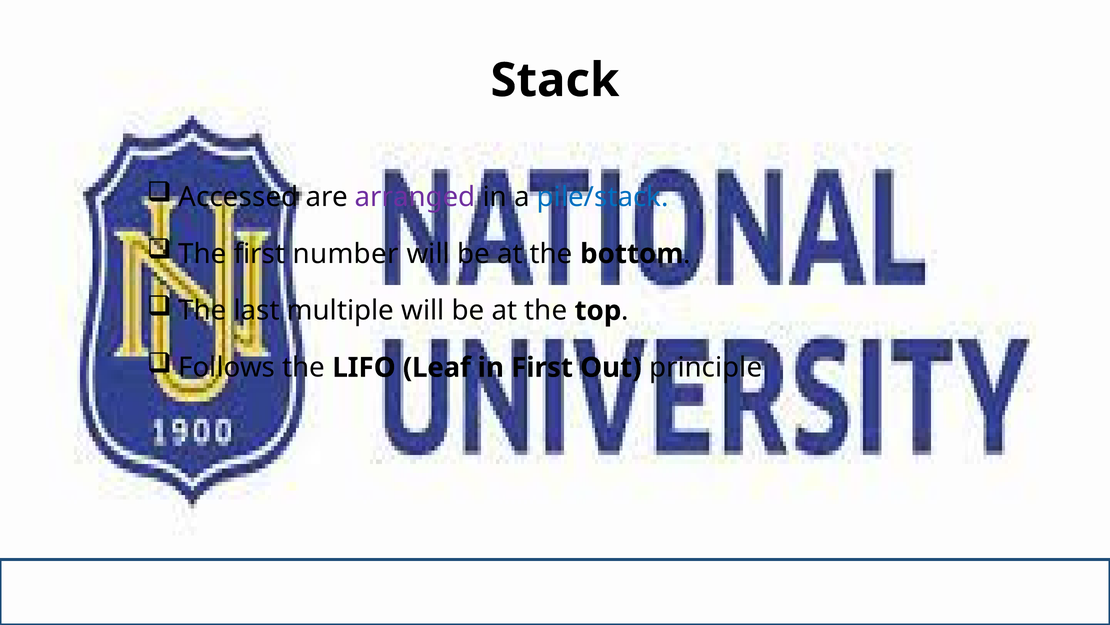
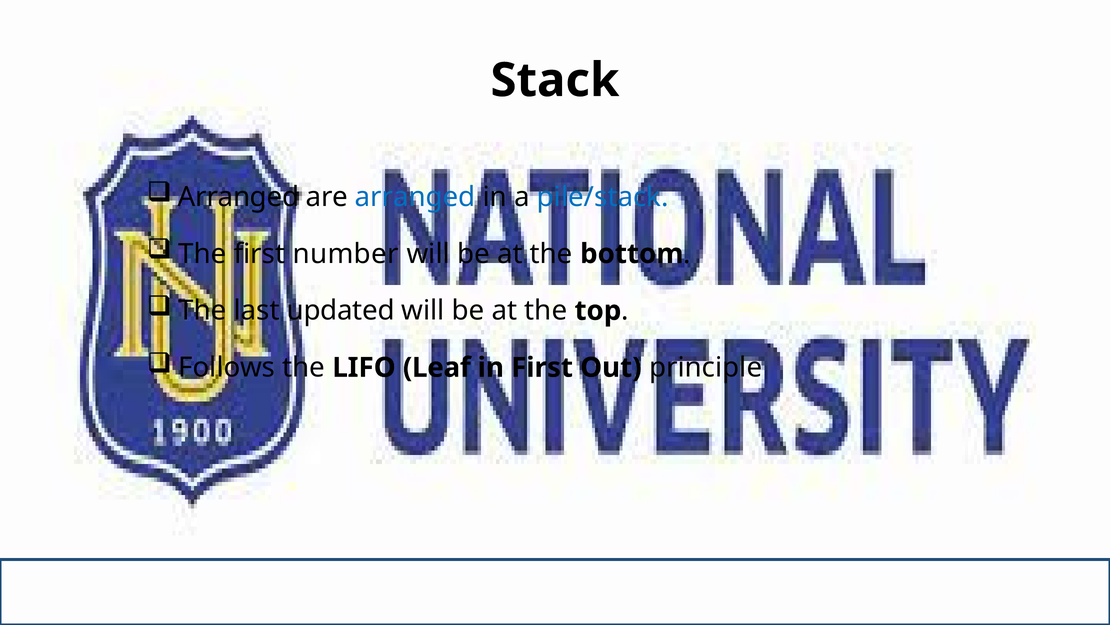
Accessed at (238, 197): Accessed -> Arranged
arranged at (415, 197) colour: purple -> blue
multiple: multiple -> updated
